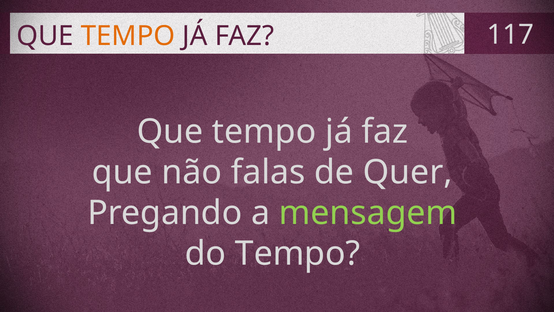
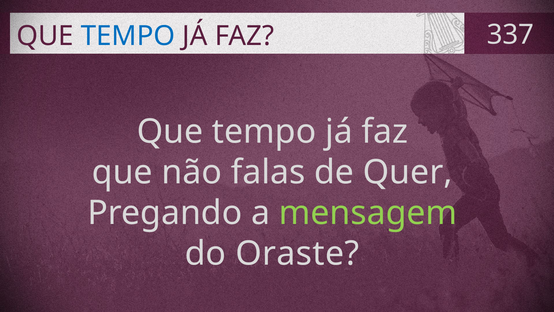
TEMPO at (128, 36) colour: orange -> blue
117: 117 -> 337
do Tempo: Tempo -> Oraste
